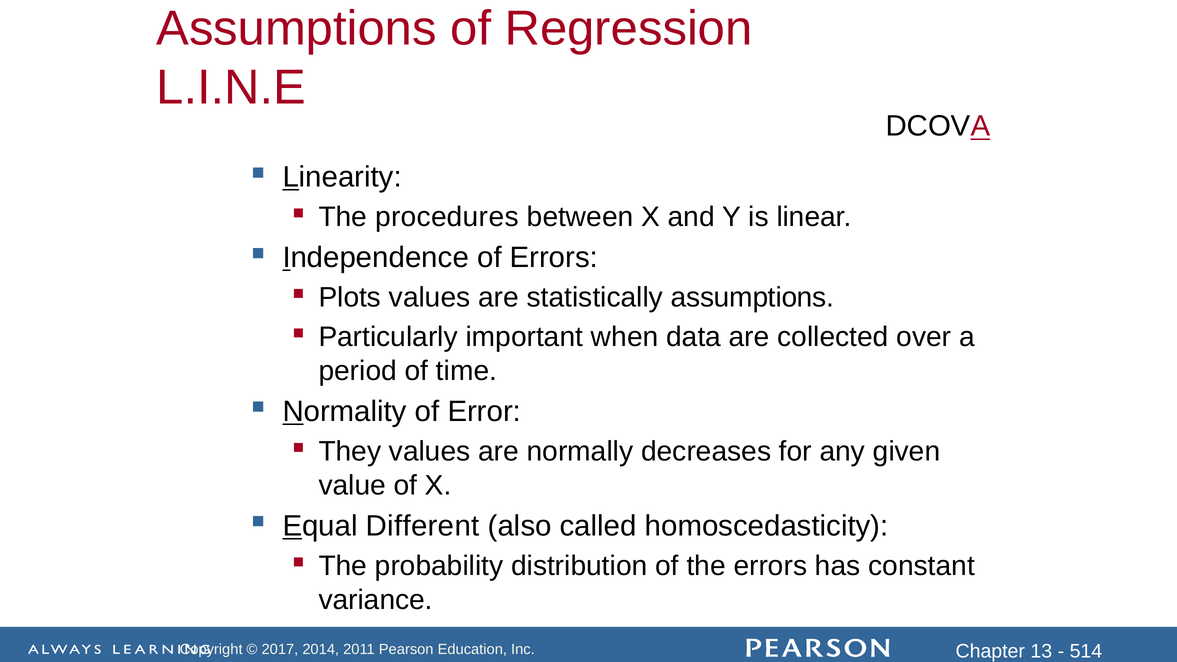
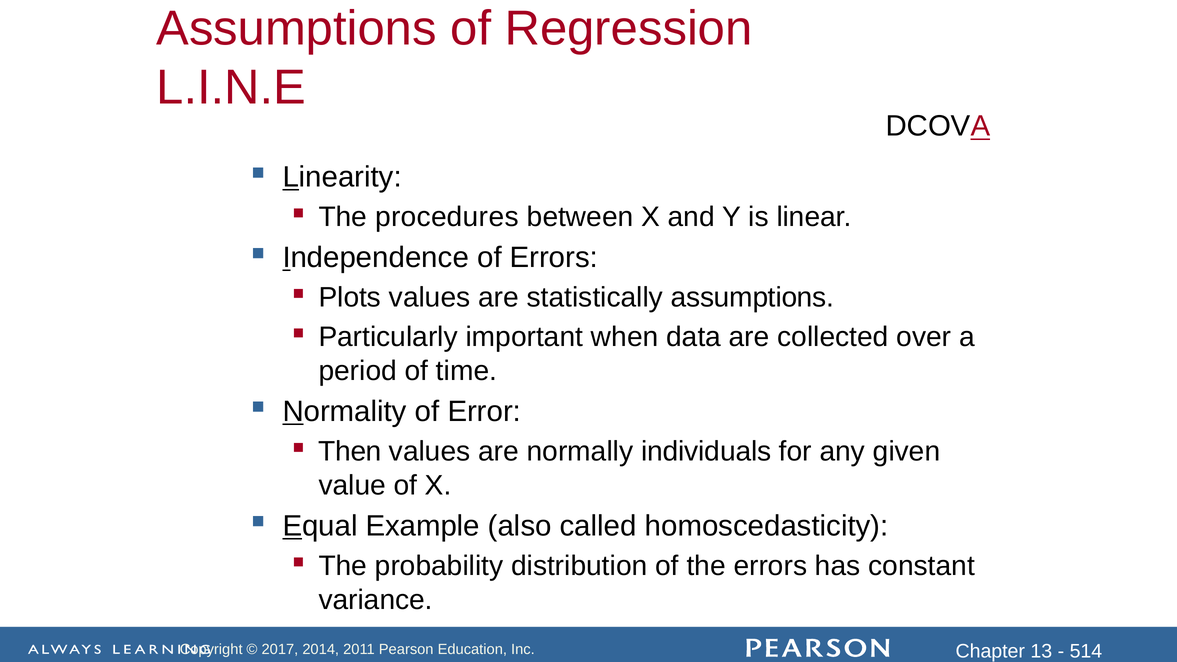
They: They -> Then
decreases: decreases -> individuals
Different: Different -> Example
